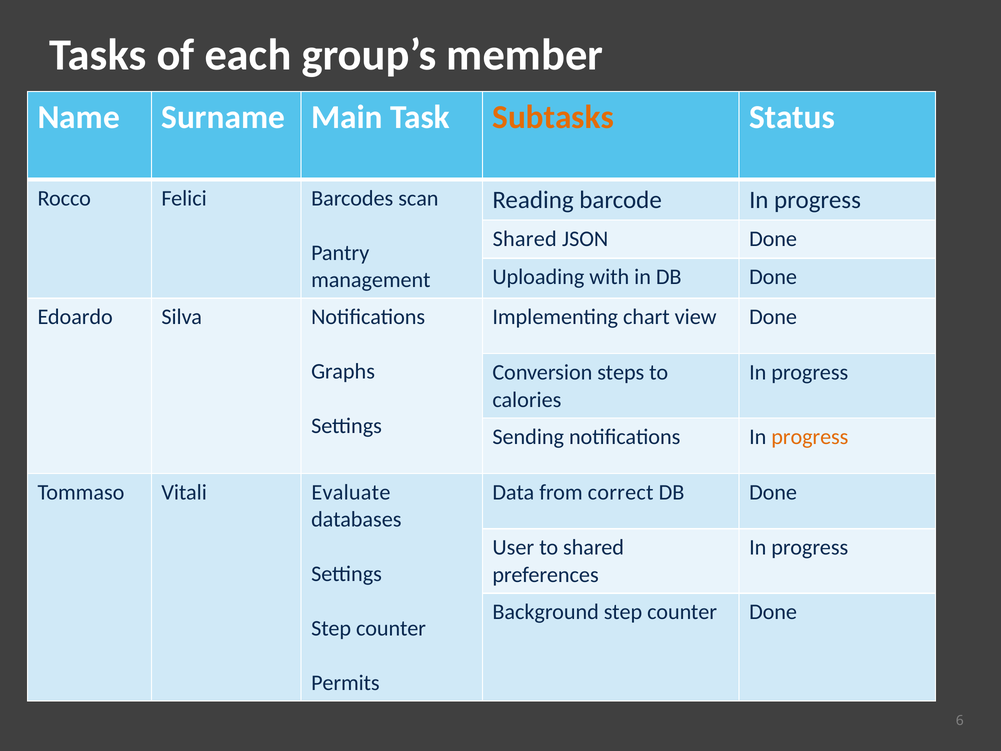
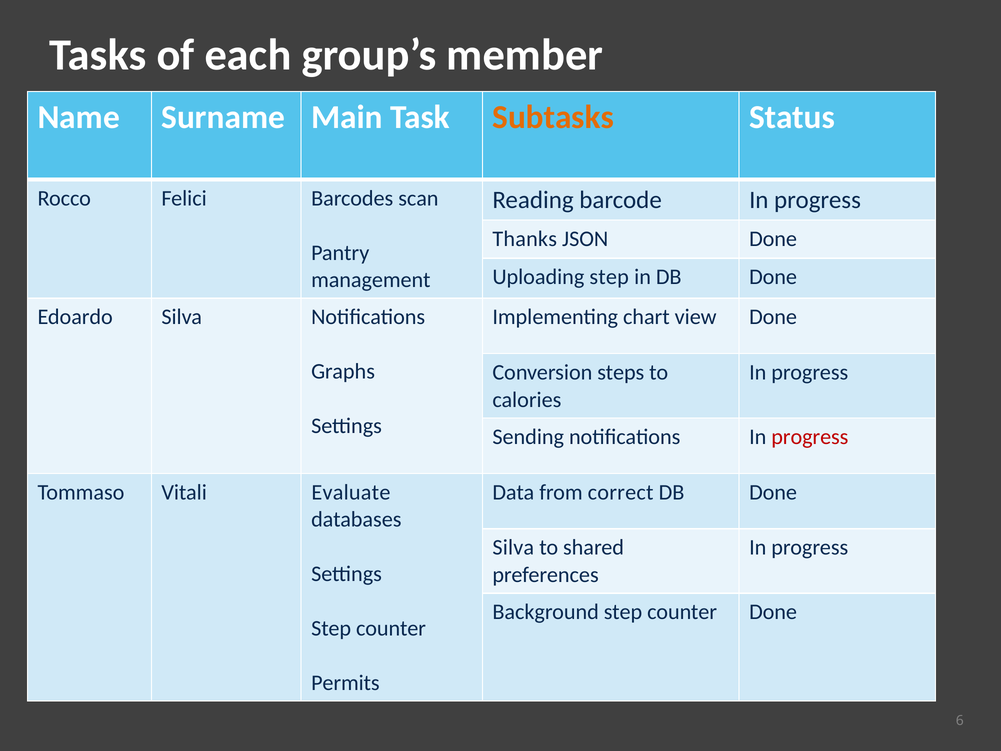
Shared at (525, 239): Shared -> Thanks
Uploading with: with -> step
progress at (810, 437) colour: orange -> red
User at (513, 547): User -> Silva
